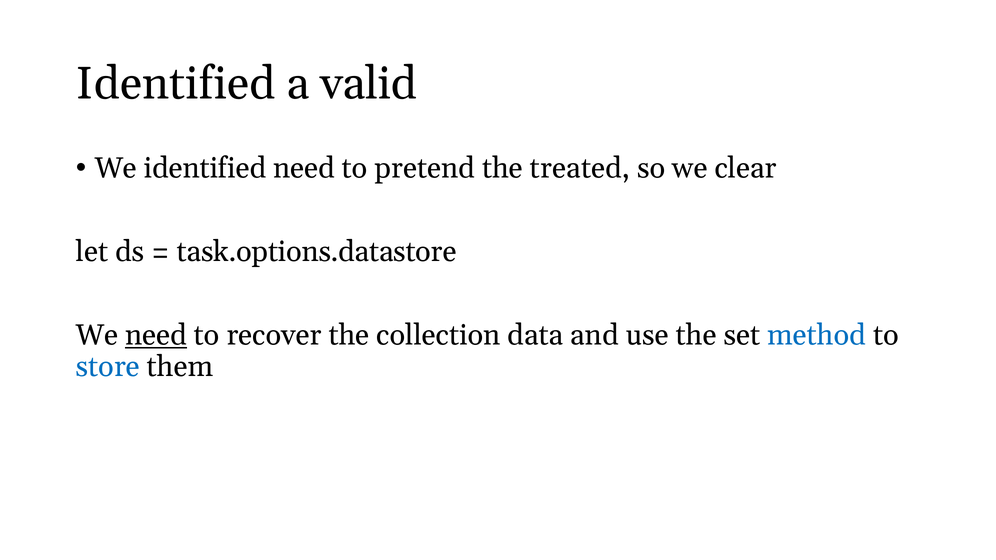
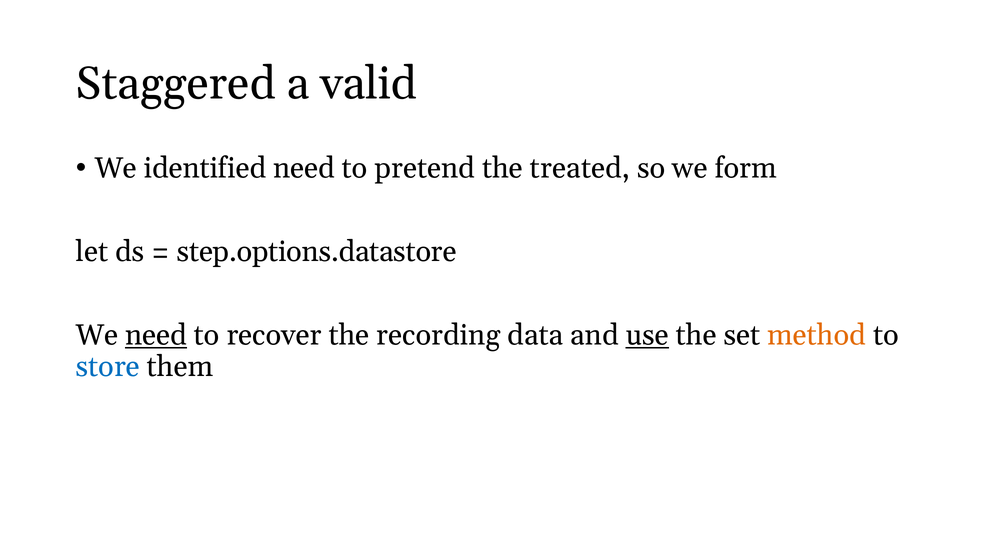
Identified at (176, 84): Identified -> Staggered
clear: clear -> form
task.options.datastore: task.options.datastore -> step.options.datastore
collection: collection -> recording
use underline: none -> present
method colour: blue -> orange
